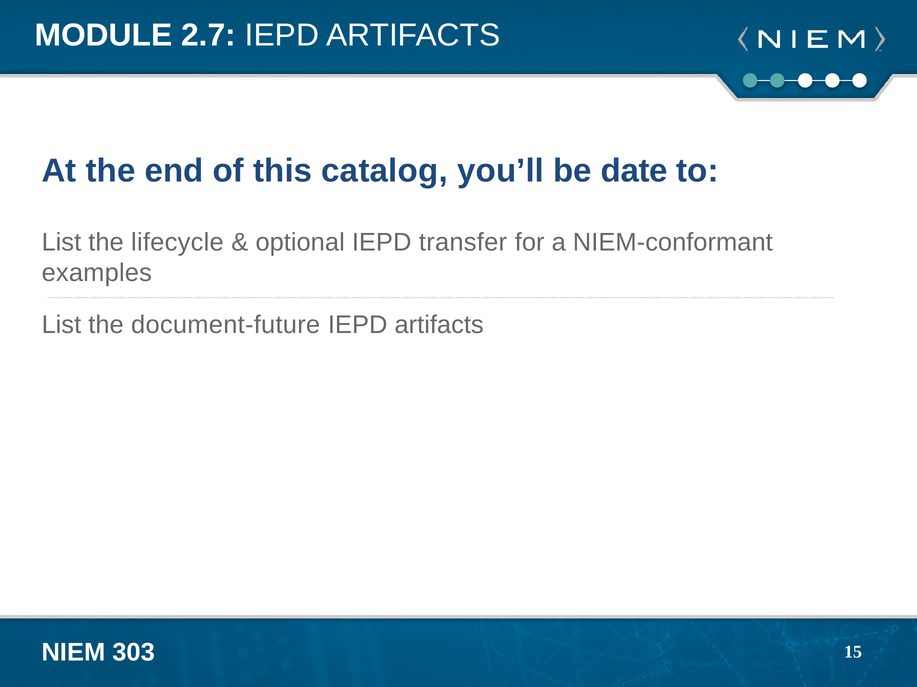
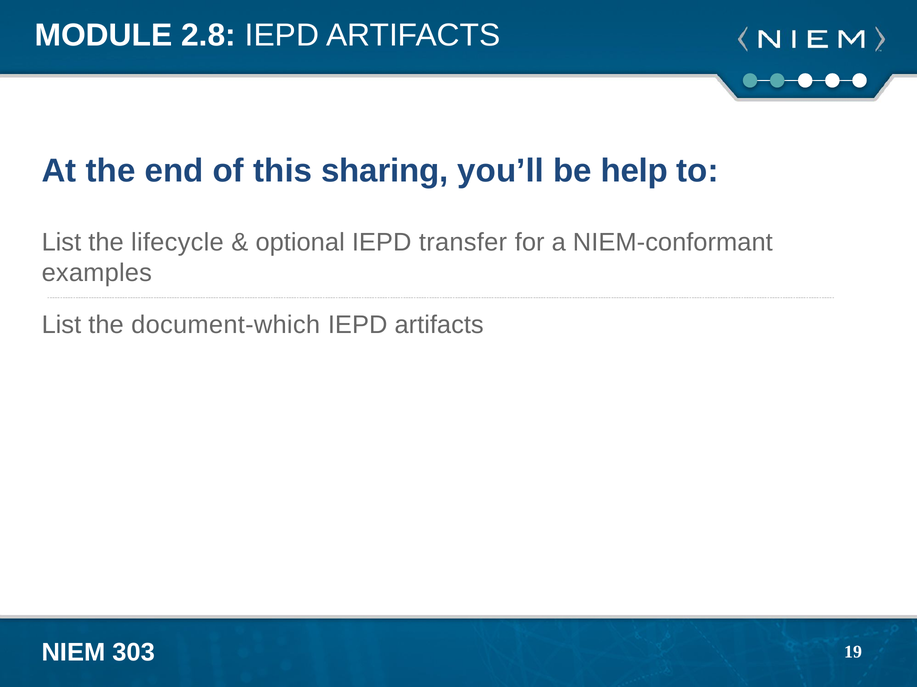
2.7: 2.7 -> 2.8
catalog: catalog -> sharing
date: date -> help
document-future: document-future -> document-which
15: 15 -> 19
